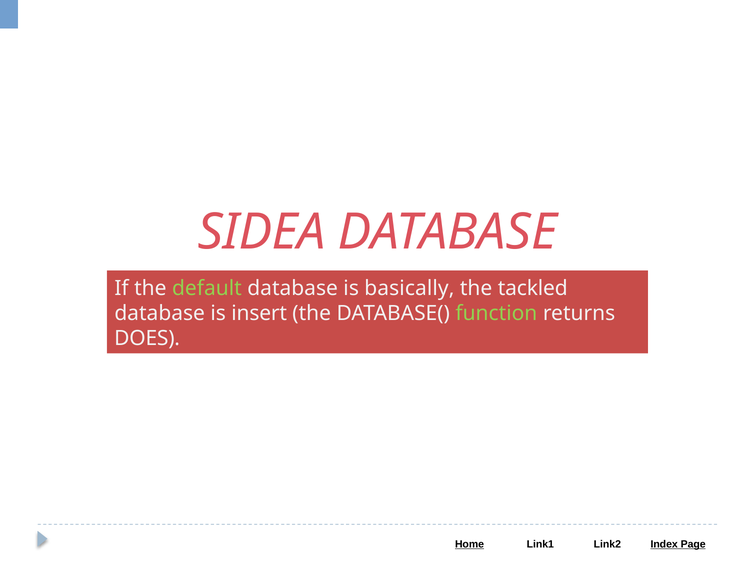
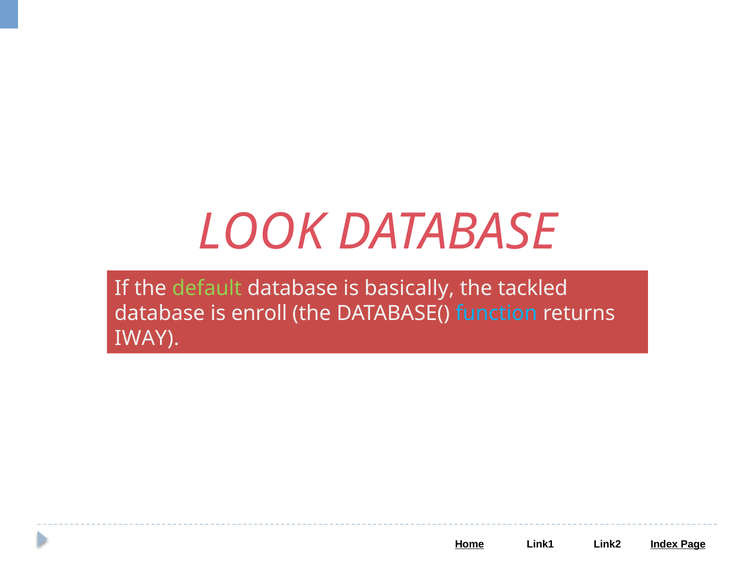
SIDEA: SIDEA -> LOOK
insert: insert -> enroll
function colour: light green -> light blue
DOES: DOES -> IWAY
